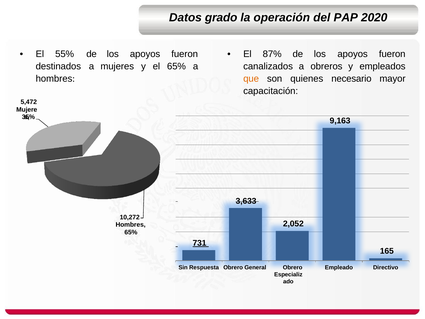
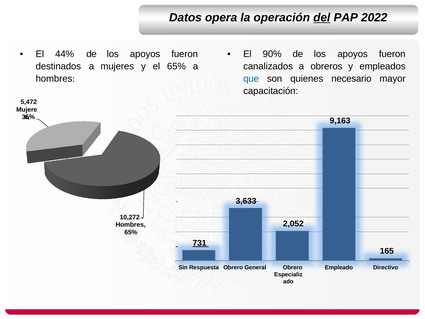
grado: grado -> opera
del underline: none -> present
2020: 2020 -> 2022
55%: 55% -> 44%
87%: 87% -> 90%
que colour: orange -> blue
